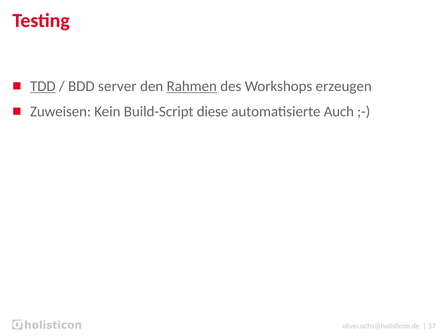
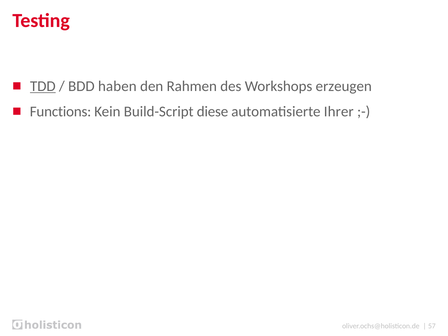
server: server -> haben
Rahmen underline: present -> none
Zuweisen: Zuweisen -> Functions
Auch: Auch -> Ihrer
